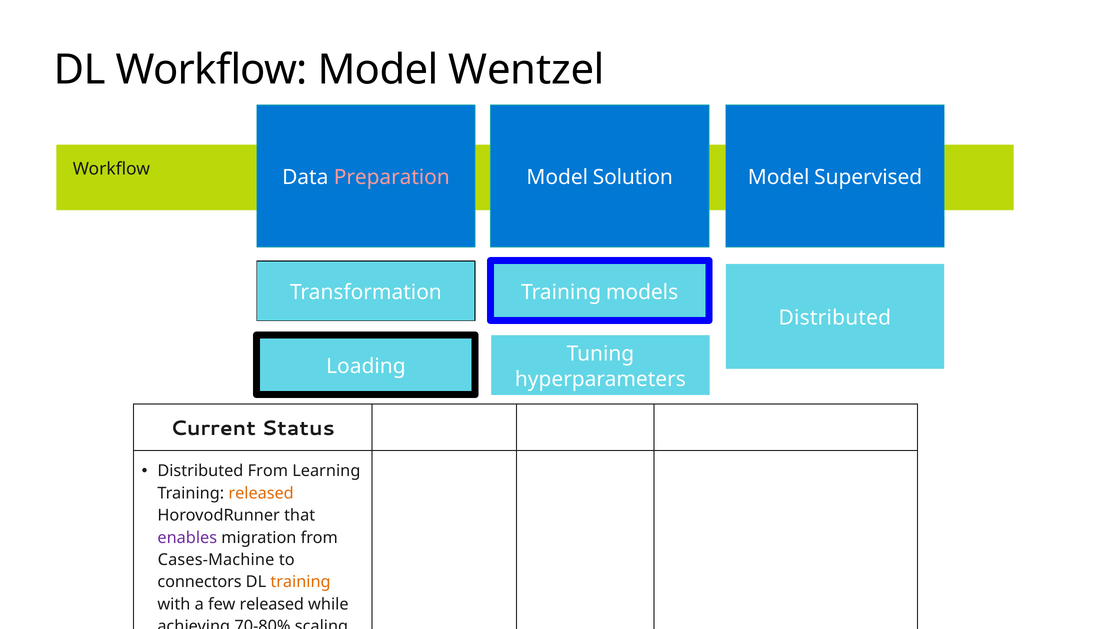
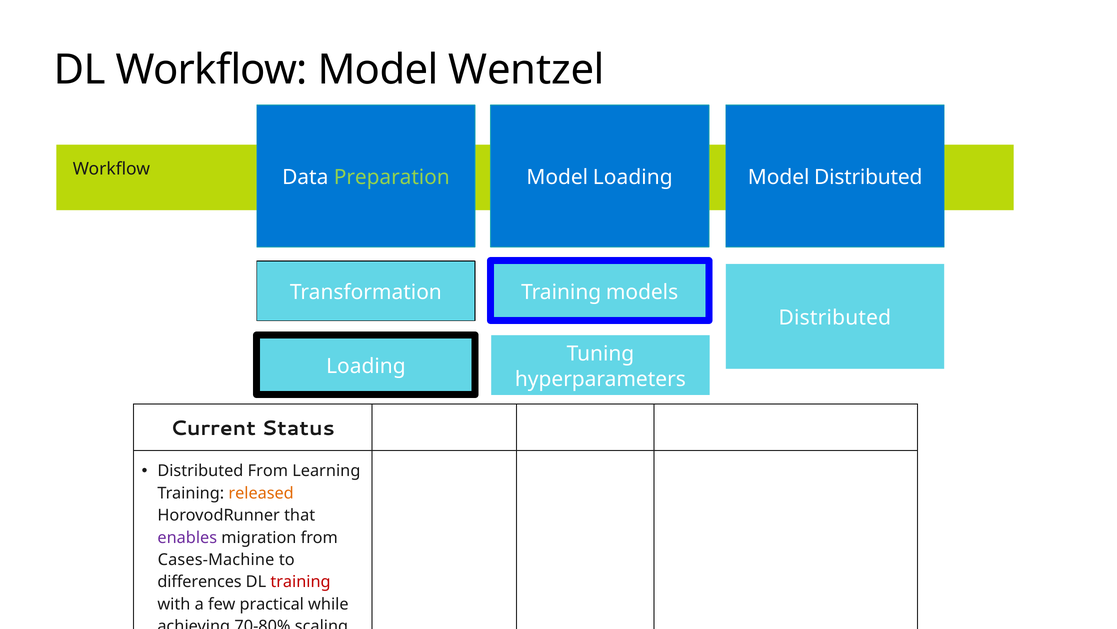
Preparation colour: pink -> light green
Model Solution: Solution -> Loading
Model Supervised: Supervised -> Distributed
connectors: connectors -> differences
training at (301, 581) colour: orange -> red
few released: released -> practical
